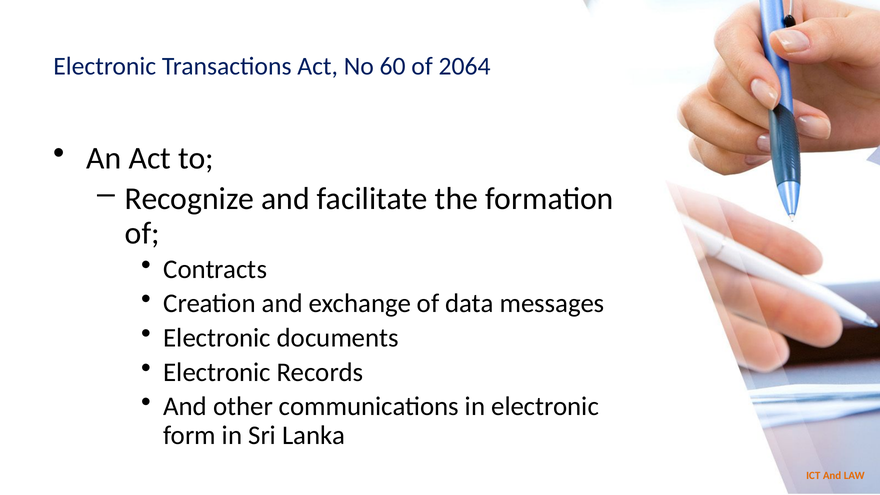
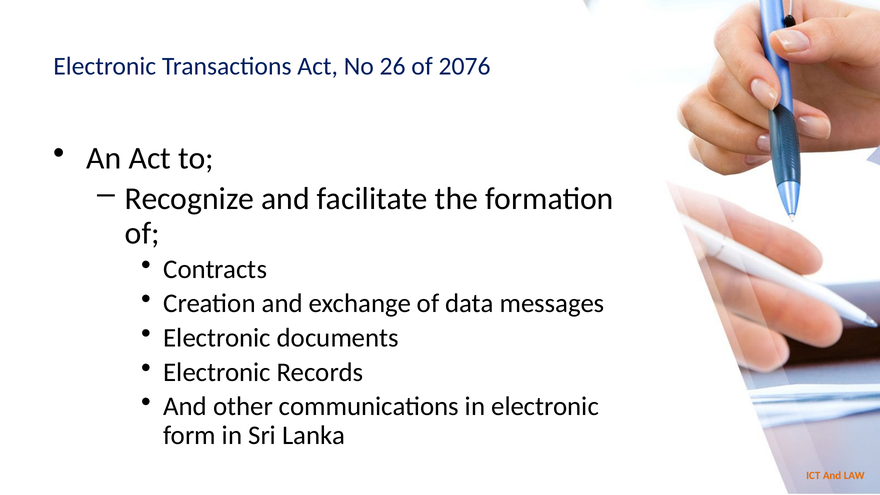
60: 60 -> 26
2064: 2064 -> 2076
